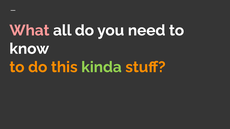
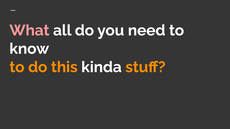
kinda colour: light green -> white
